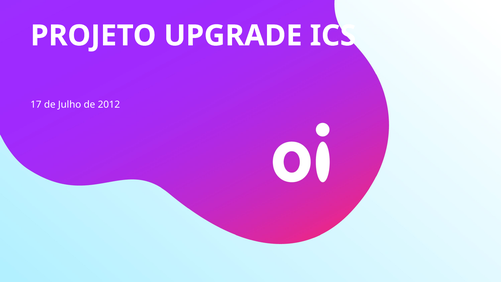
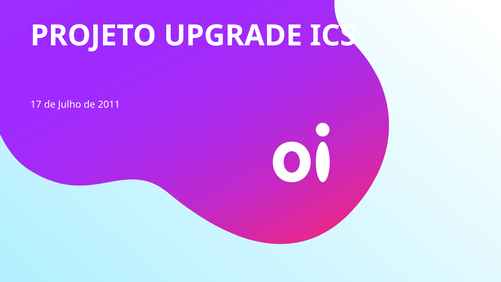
2012: 2012 -> 2011
